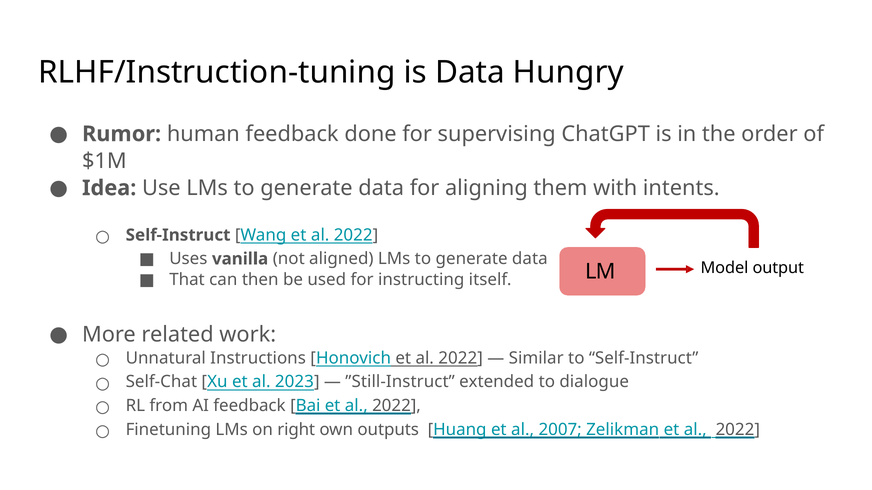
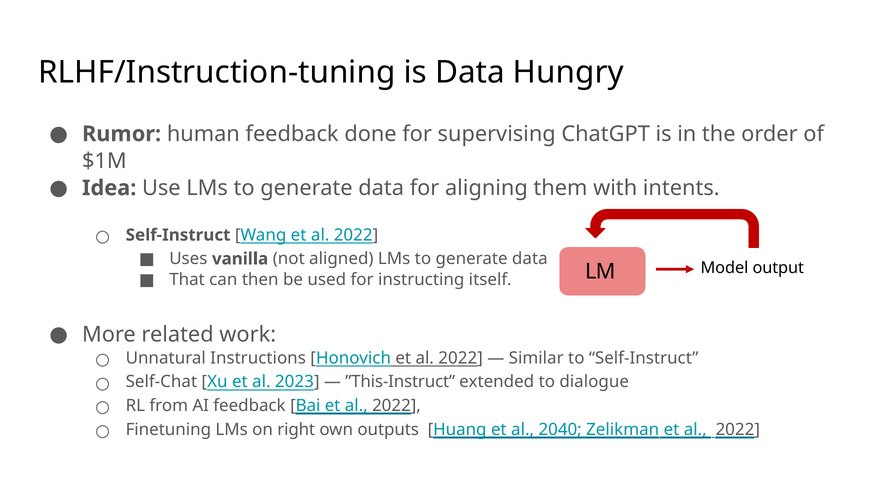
”Still-Instruct: ”Still-Instruct -> ”This-Instruct
2007: 2007 -> 2040
